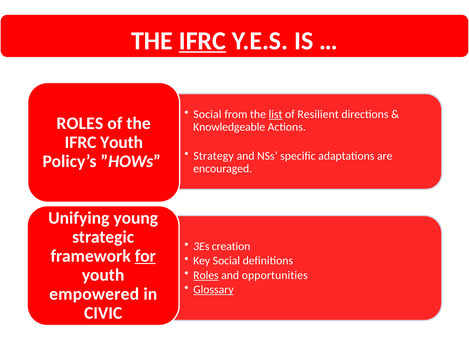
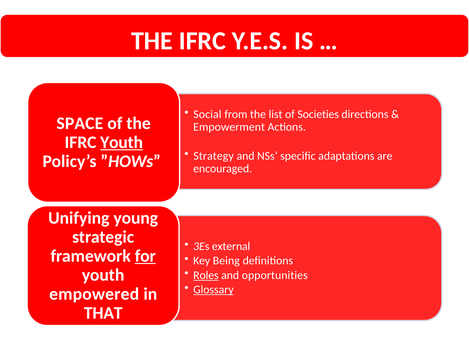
IFRC at (202, 41) underline: present -> none
list underline: present -> none
Resilient: Resilient -> Societies
ROLES at (80, 123): ROLES -> SPACE
Knowledgeable: Knowledgeable -> Empowerment
Youth at (122, 142) underline: none -> present
creation: creation -> external
Key Social: Social -> Being
CIVIC: CIVIC -> THAT
